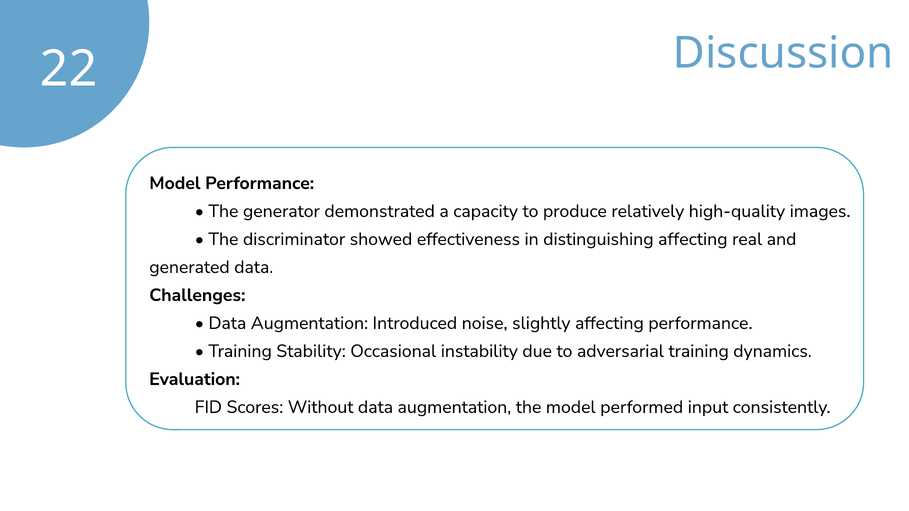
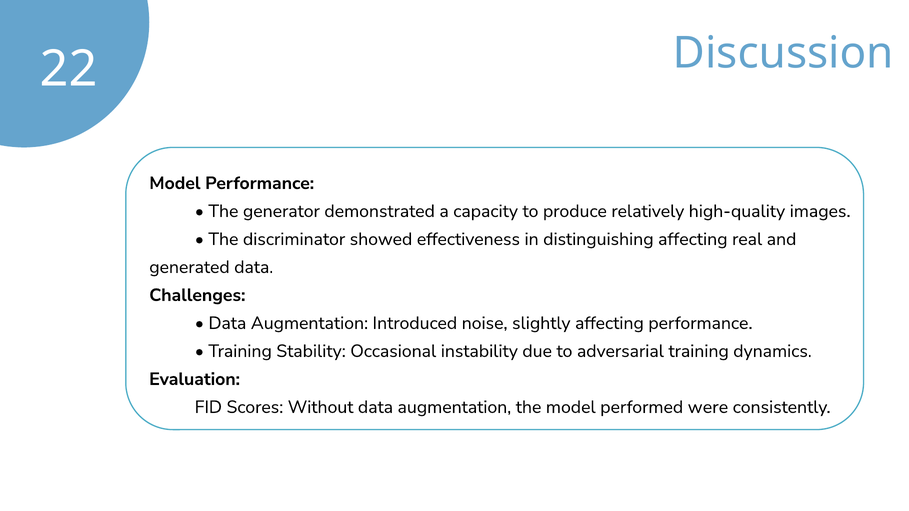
input: input -> were
